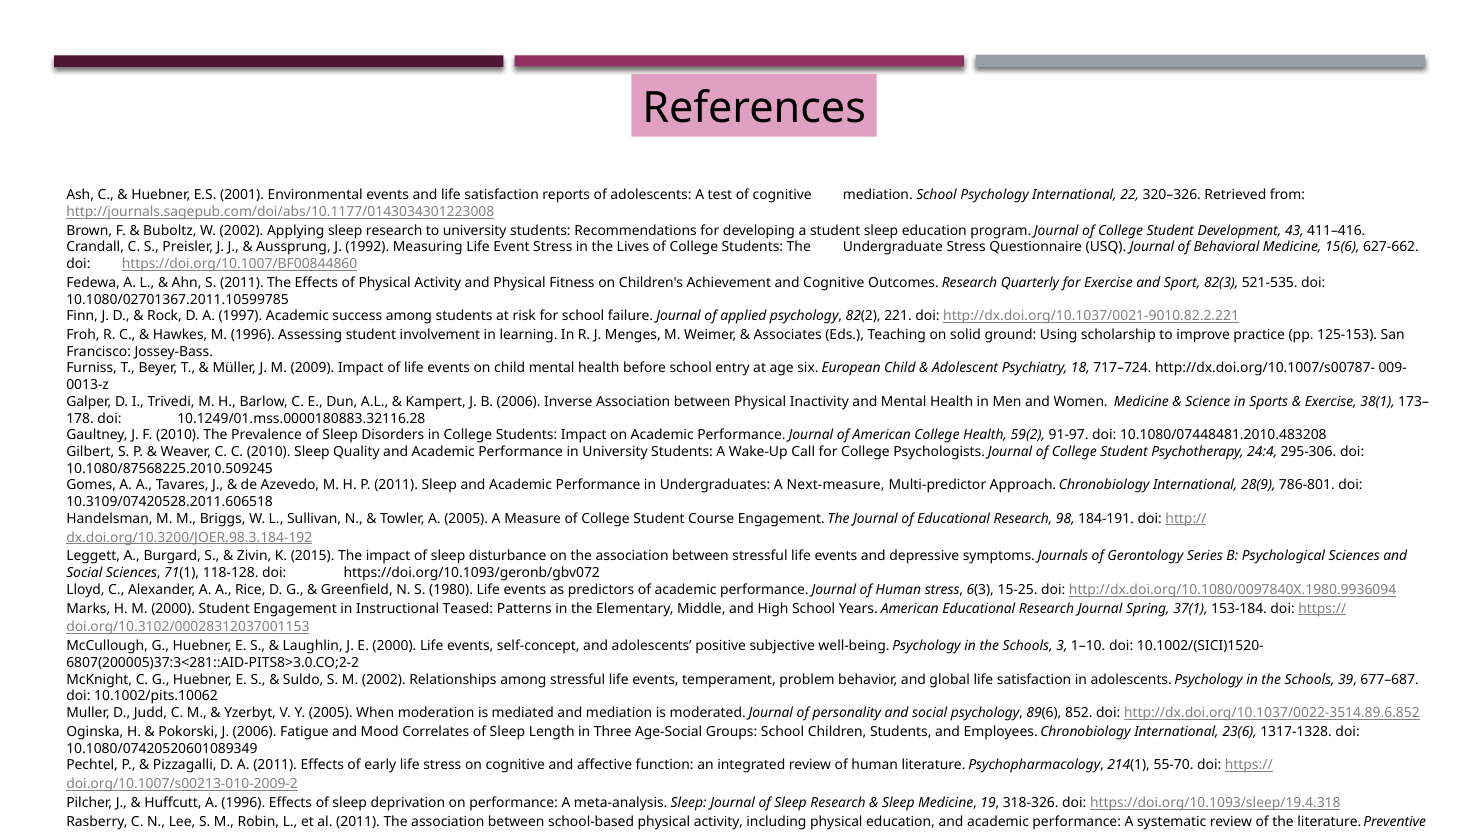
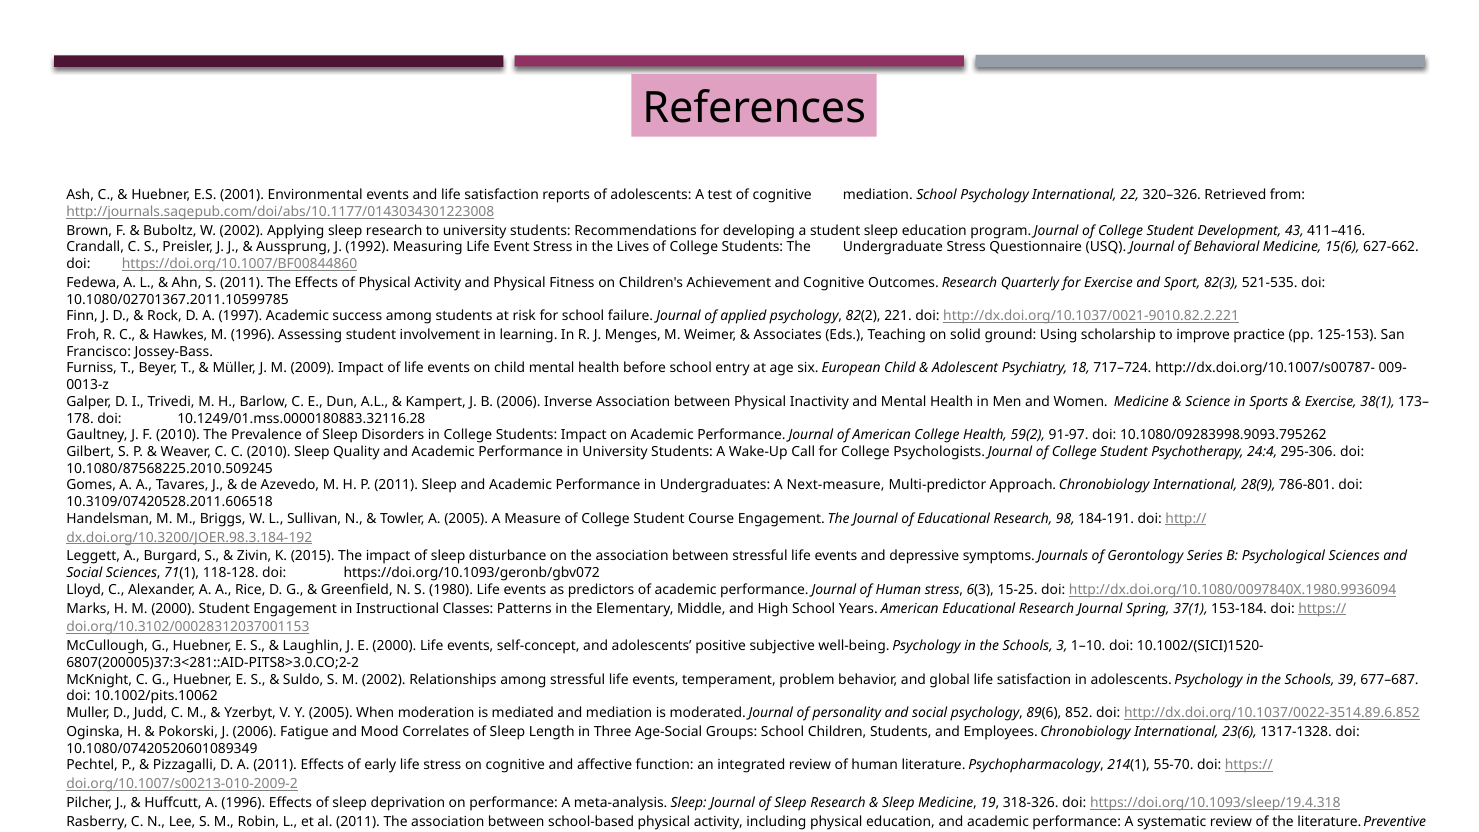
10.1080/07448481.2010.483208: 10.1080/07448481.2010.483208 -> 10.1080/09283998.9093.795262
Teased: Teased -> Classes
